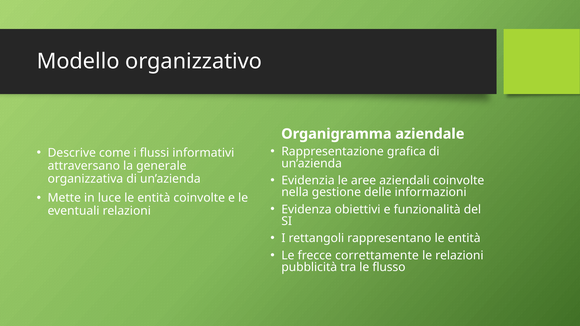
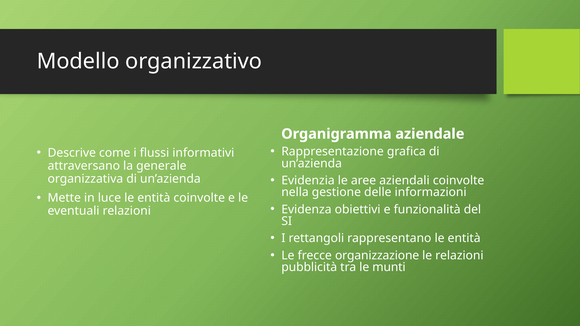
correttamente: correttamente -> organizzazione
flusso: flusso -> munti
